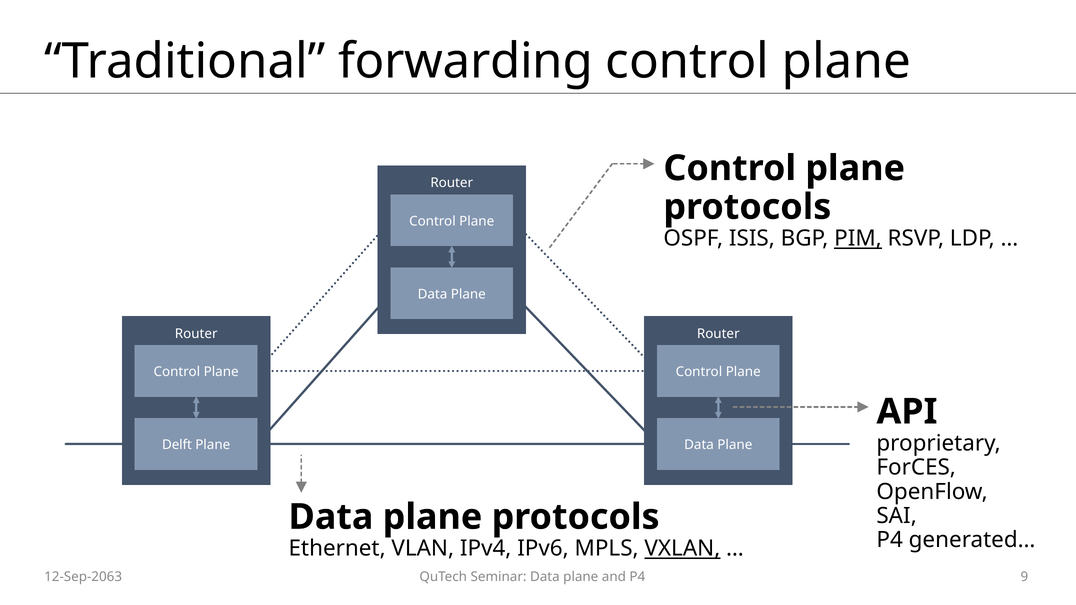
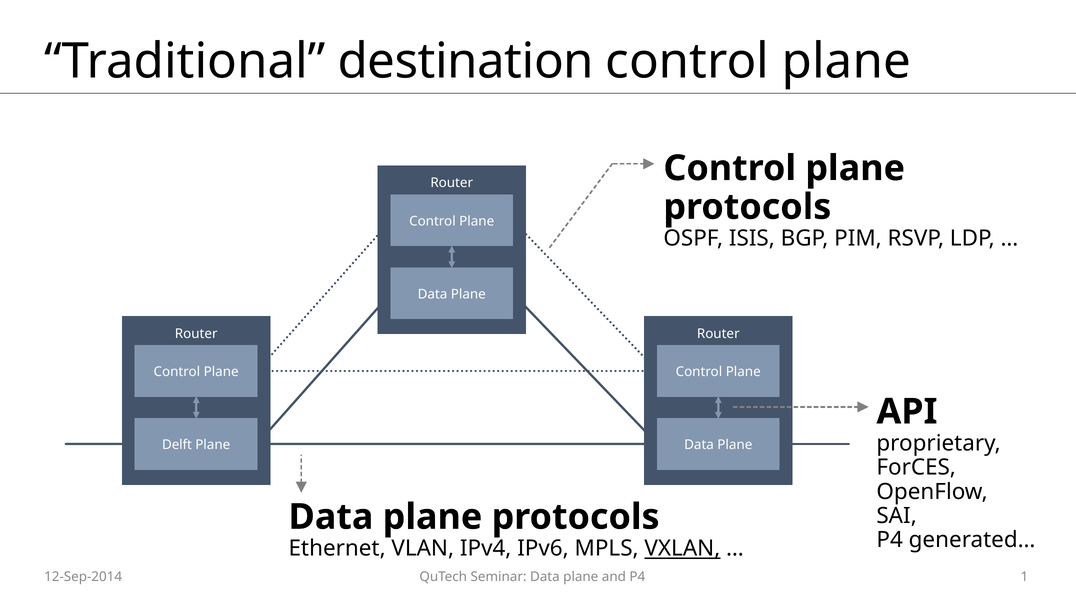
forwarding: forwarding -> destination
PIM underline: present -> none
12-Sep-2063: 12-Sep-2063 -> 12-Sep-2014
9: 9 -> 1
